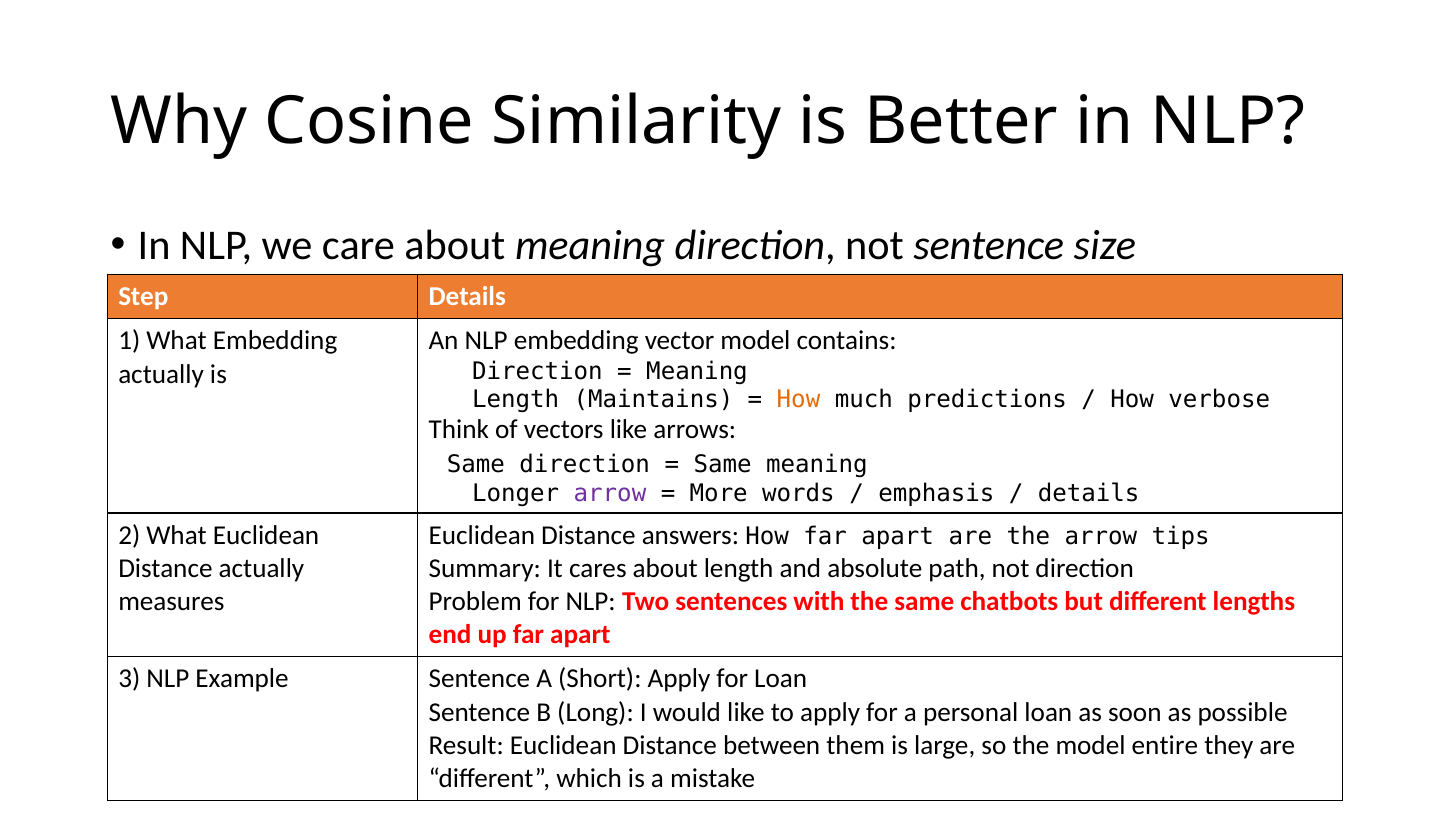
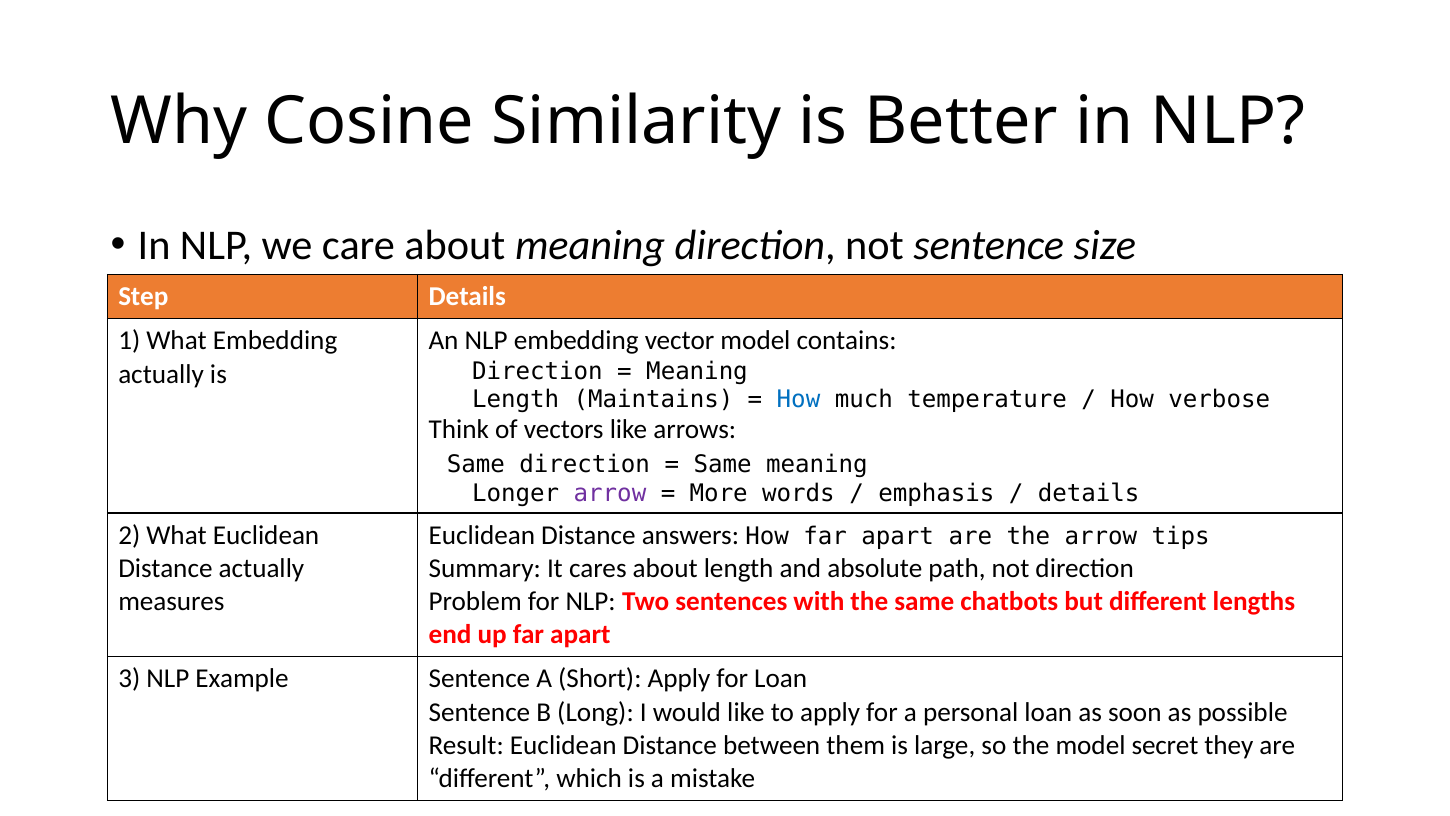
How at (798, 399) colour: orange -> blue
predictions: predictions -> temperature
entire: entire -> secret
